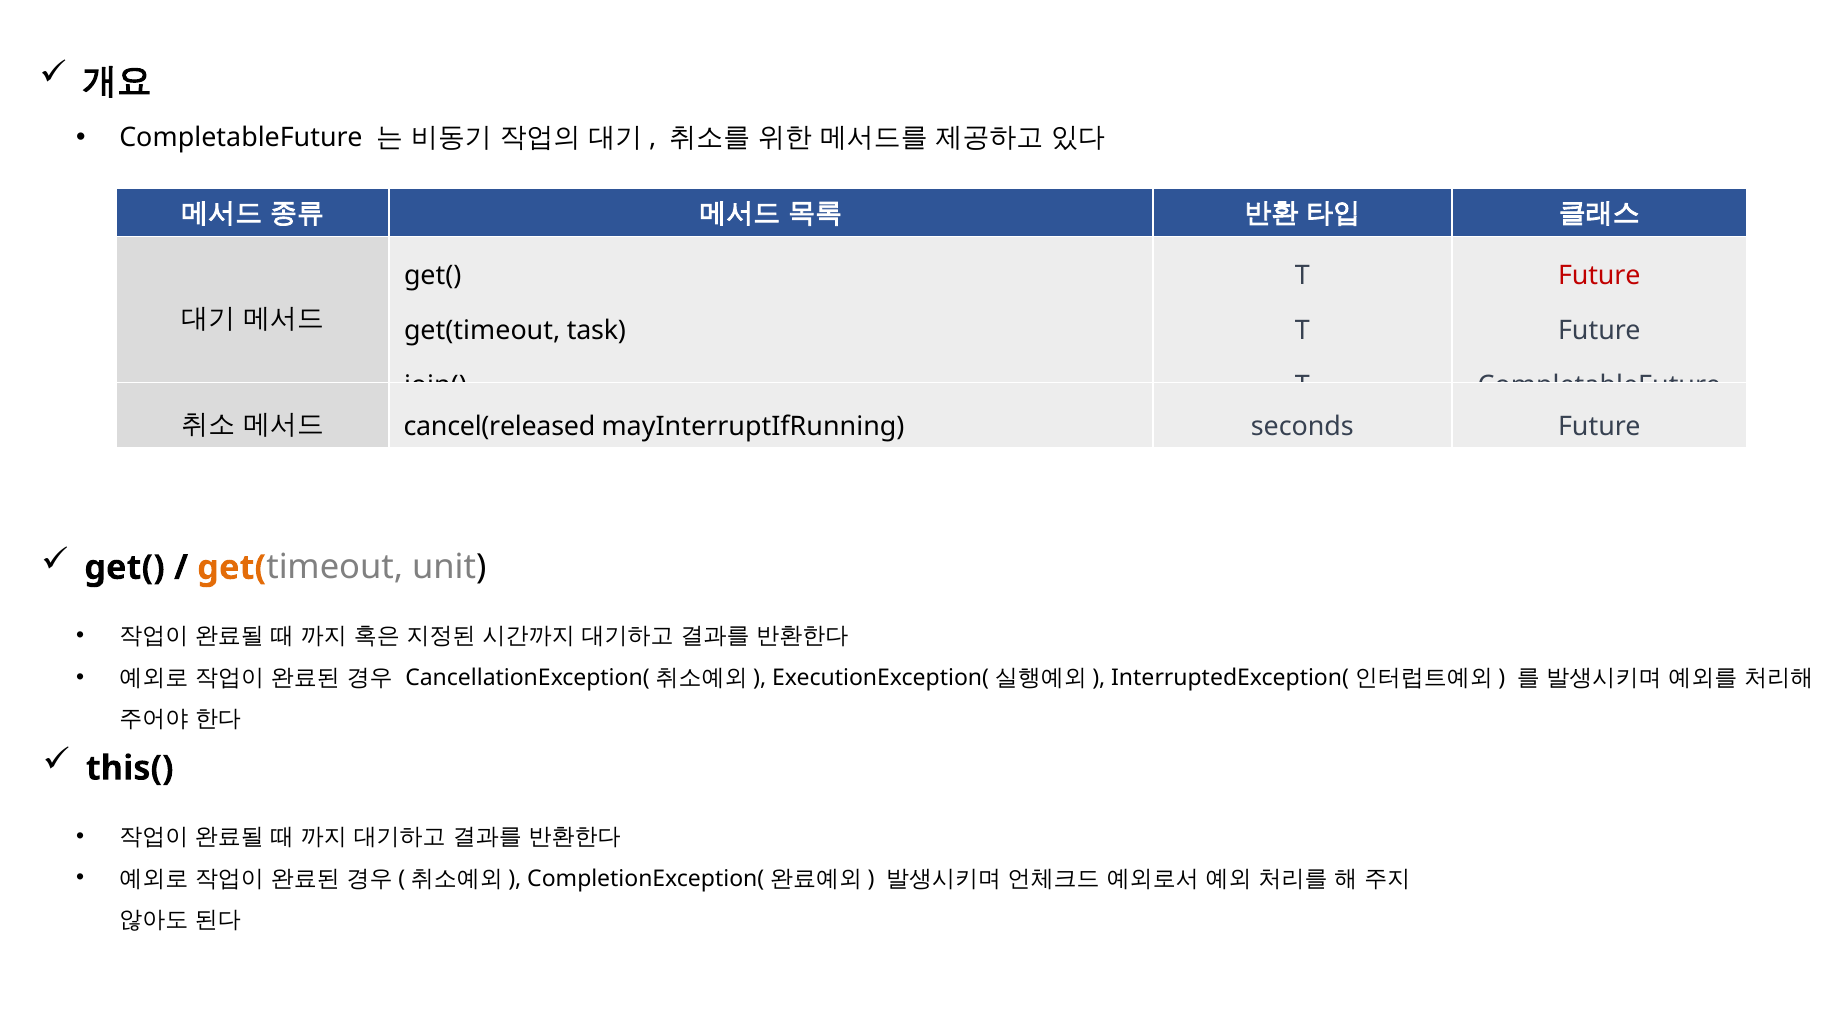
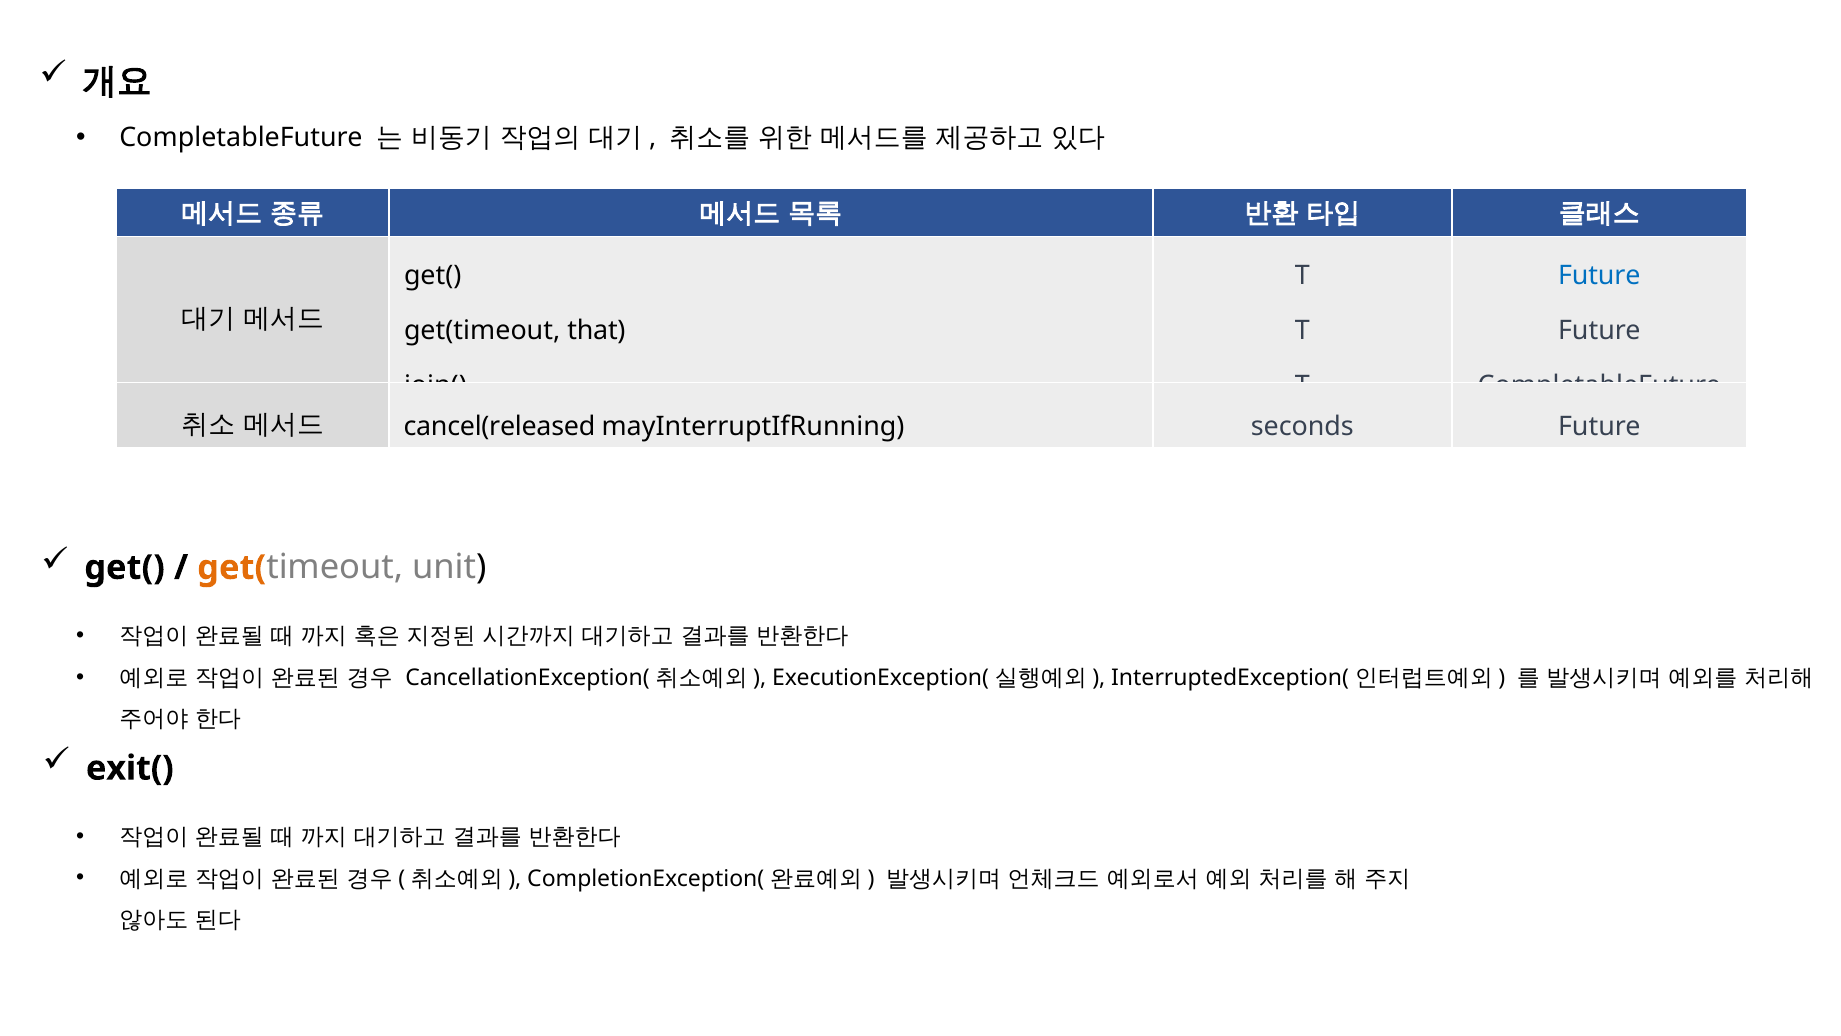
Future at (1599, 276) colour: red -> blue
task: task -> that
this(: this( -> exit(
